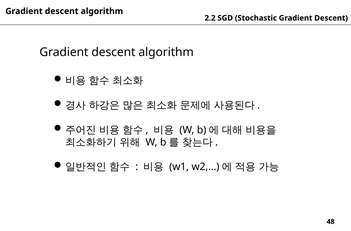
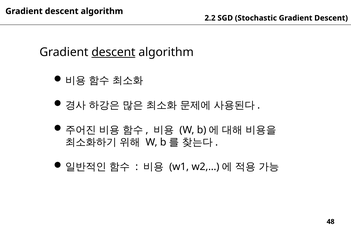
descent at (113, 52) underline: none -> present
